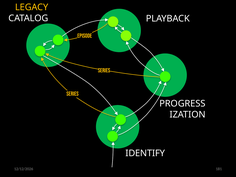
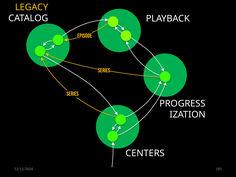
IDENTIFY: IDENTIFY -> CENTERS
